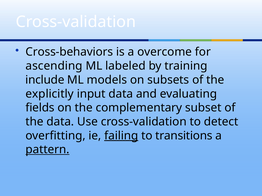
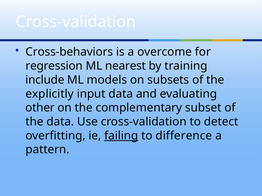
ascending: ascending -> regression
labeled: labeled -> nearest
fields: fields -> other
transitions: transitions -> difference
pattern underline: present -> none
